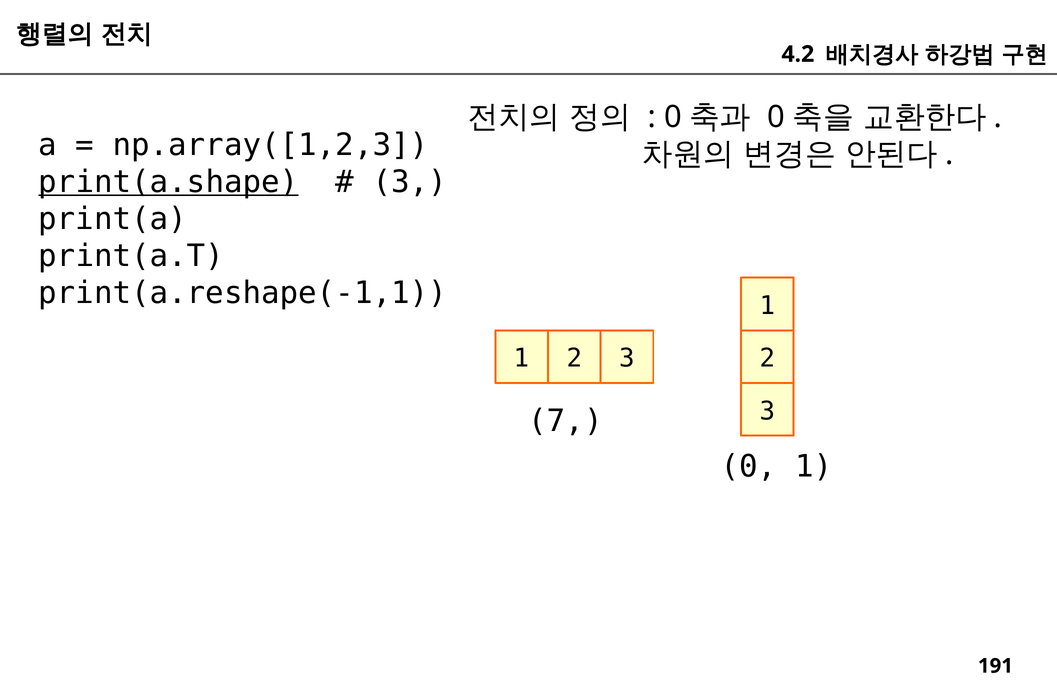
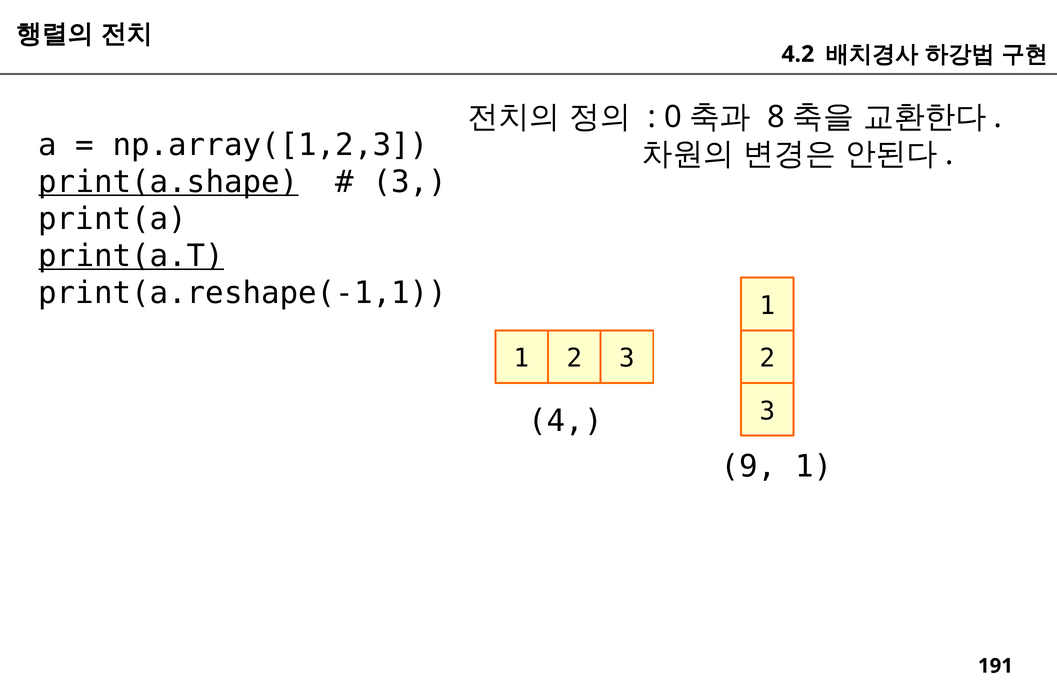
0 at (776, 117): 0 -> 8
print(a.T underline: none -> present
7: 7 -> 4
0 at (749, 467): 0 -> 9
